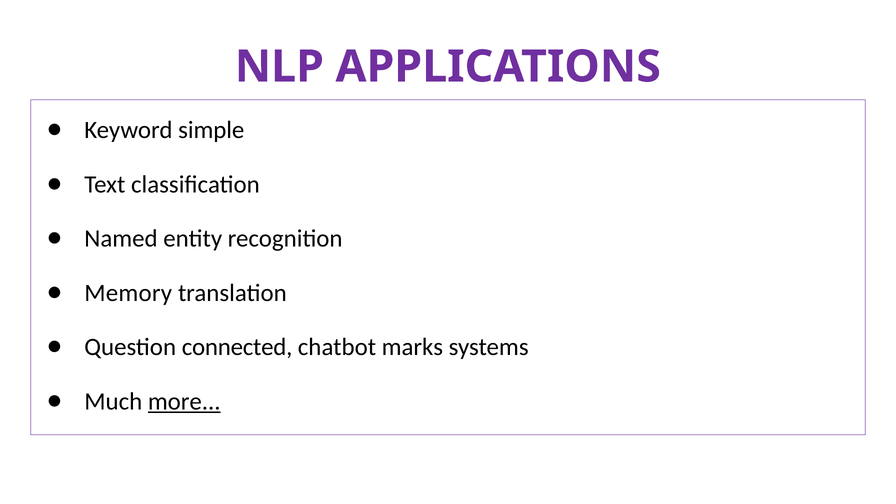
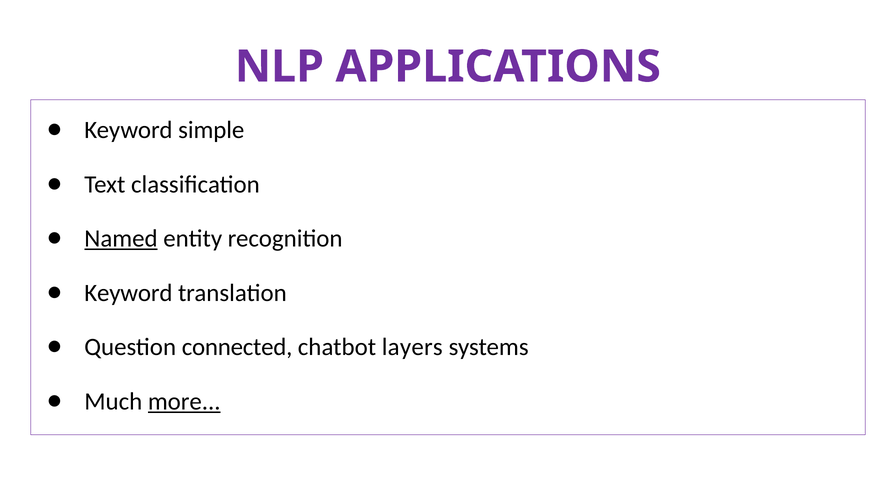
Named underline: none -> present
Memory at (128, 293): Memory -> Keyword
marks: marks -> layers
